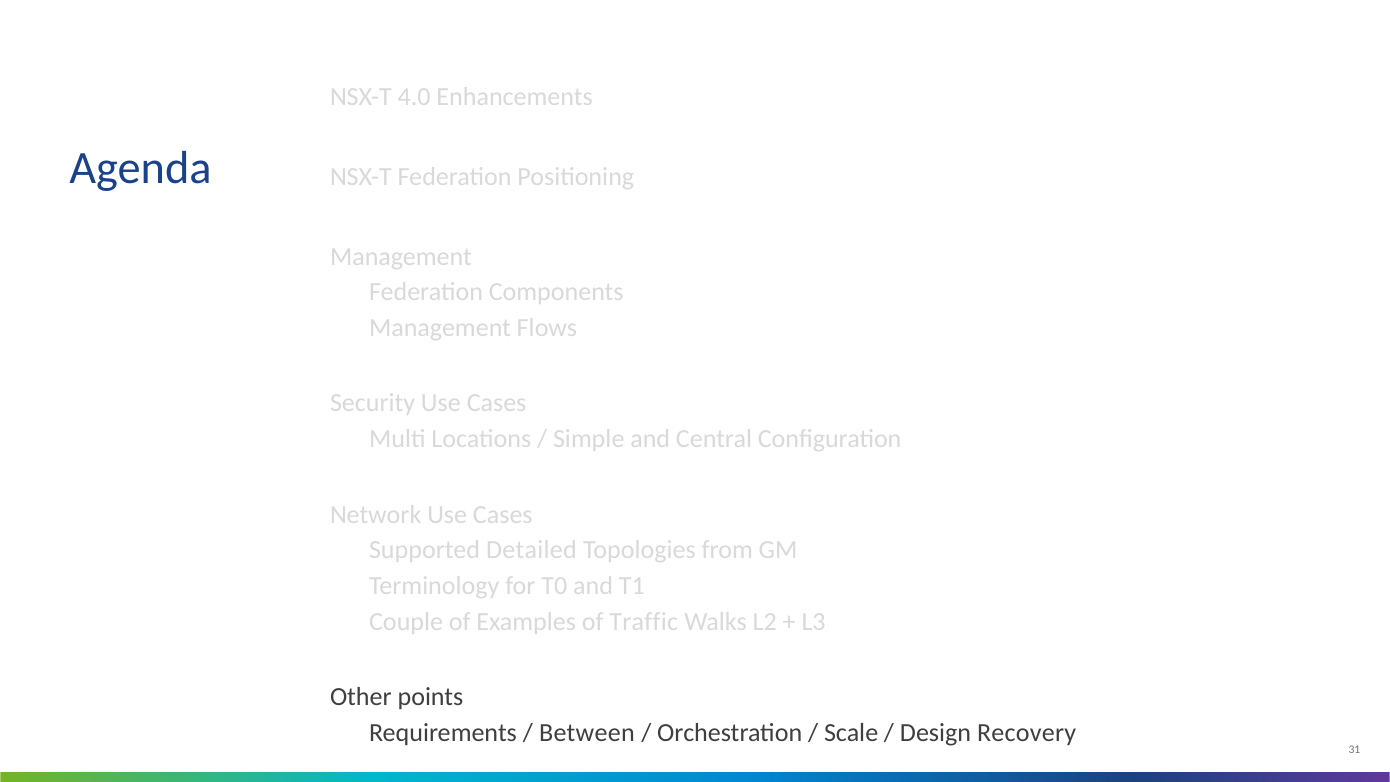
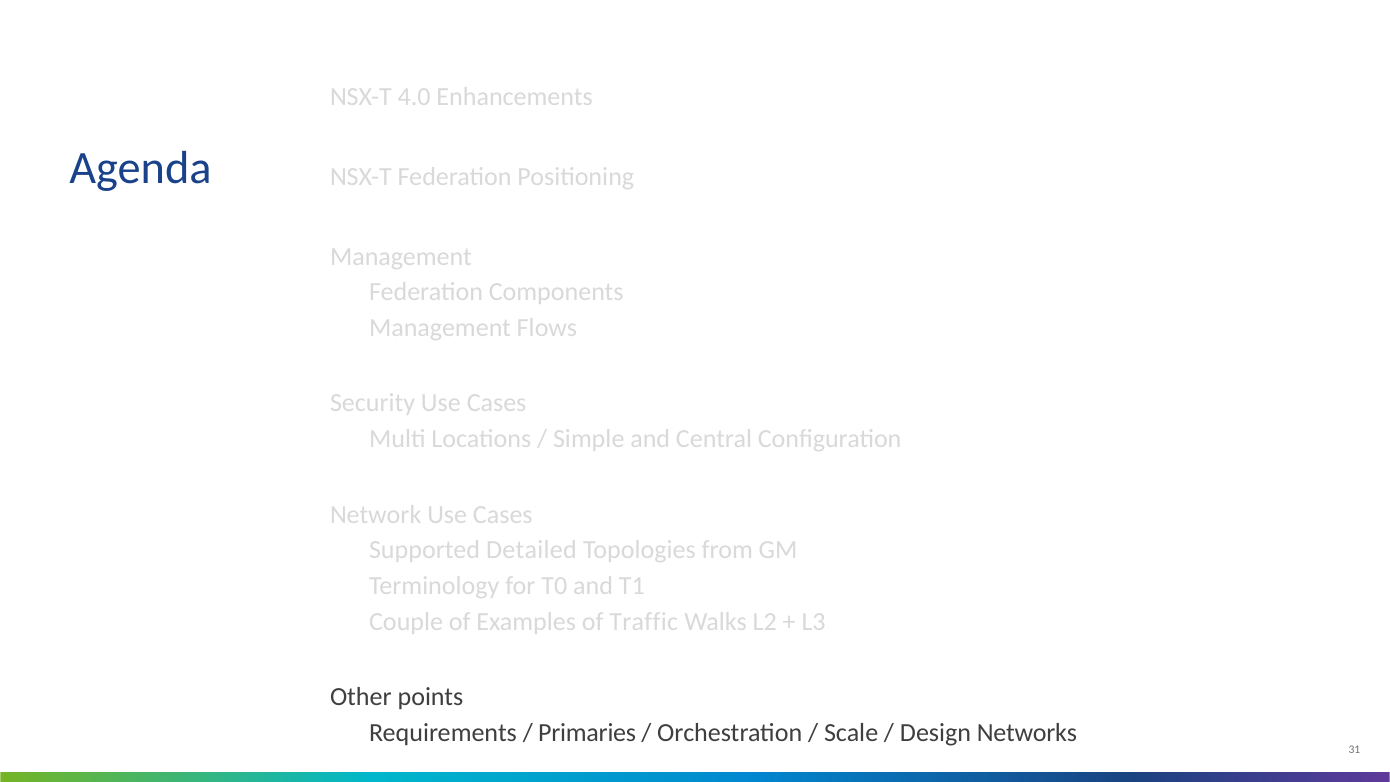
Between: Between -> Primaries
Recovery: Recovery -> Networks
